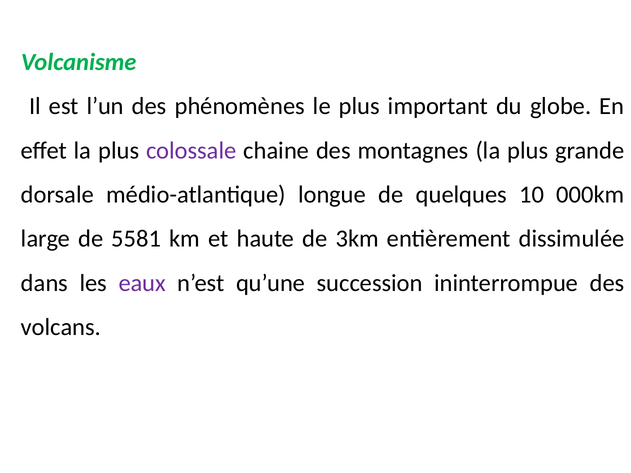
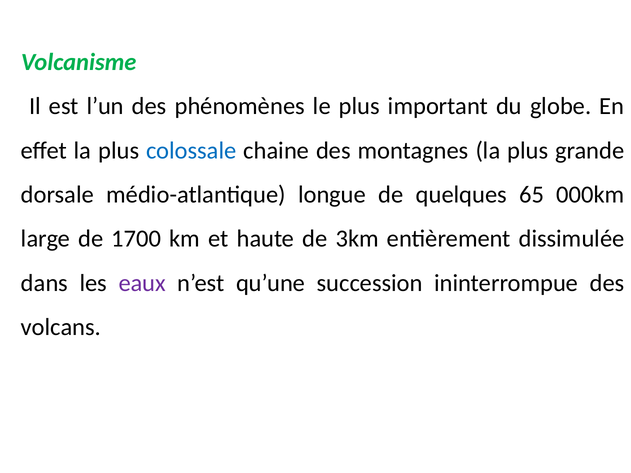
colossale colour: purple -> blue
10: 10 -> 65
5581: 5581 -> 1700
